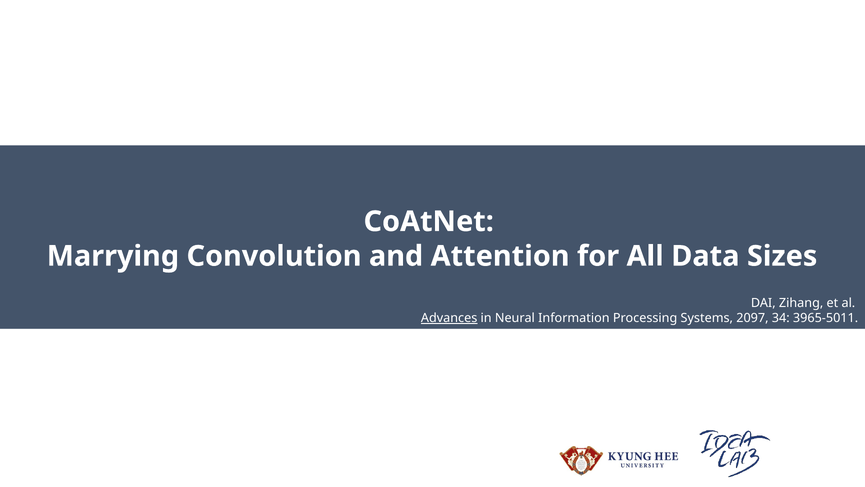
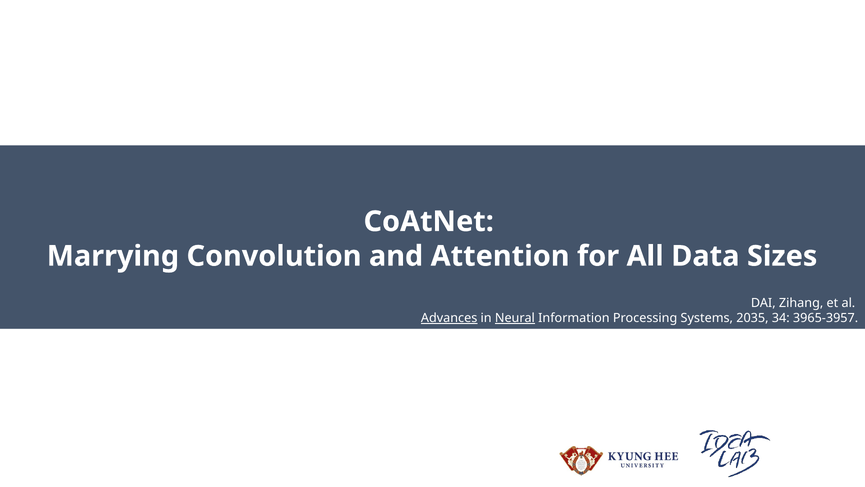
Neural underline: none -> present
2097: 2097 -> 2035
3965-5011: 3965-5011 -> 3965-3957
